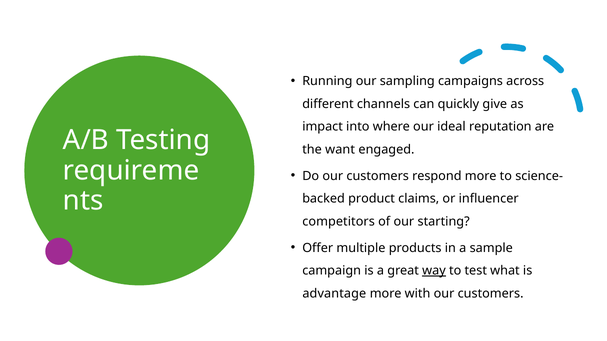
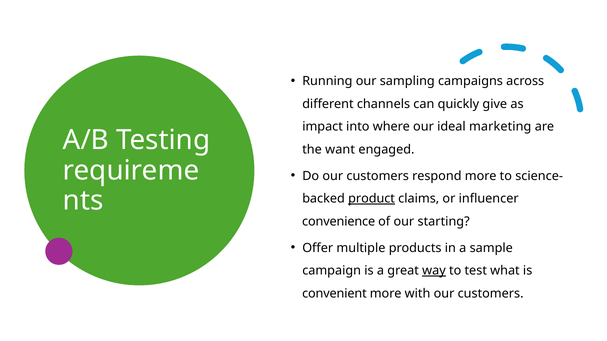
reputation: reputation -> marketing
product underline: none -> present
competitors: competitors -> convenience
advantage: advantage -> convenient
